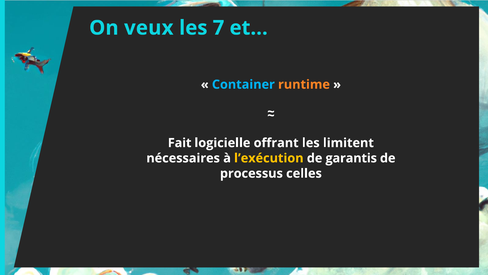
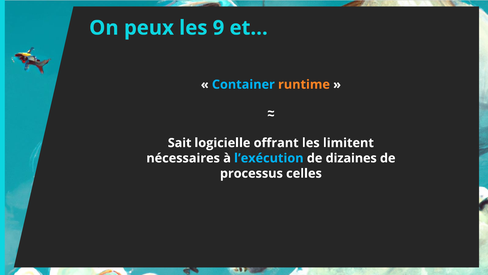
veux: veux -> peux
7: 7 -> 9
Fait: Fait -> Sait
l’exécution colour: yellow -> light blue
garantis: garantis -> dizaines
